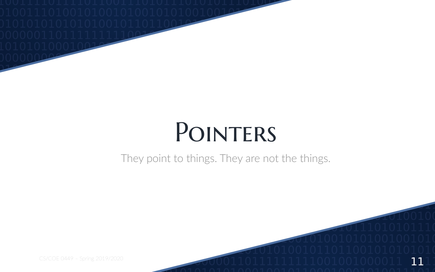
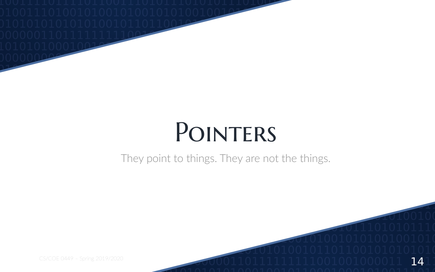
11: 11 -> 14
